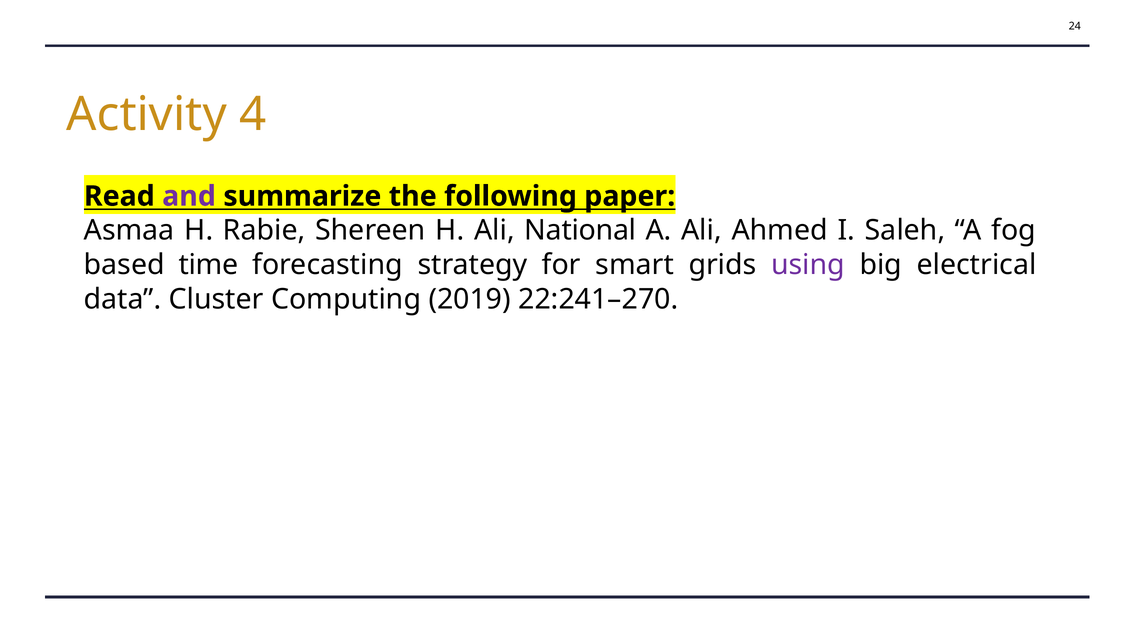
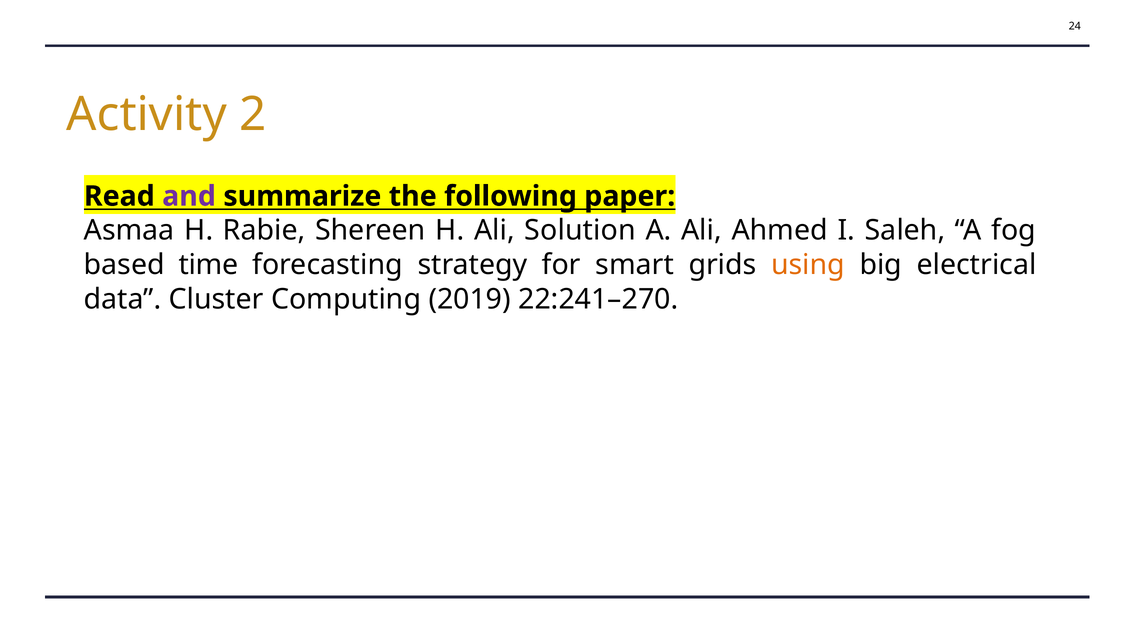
4: 4 -> 2
National: National -> Solution
using colour: purple -> orange
